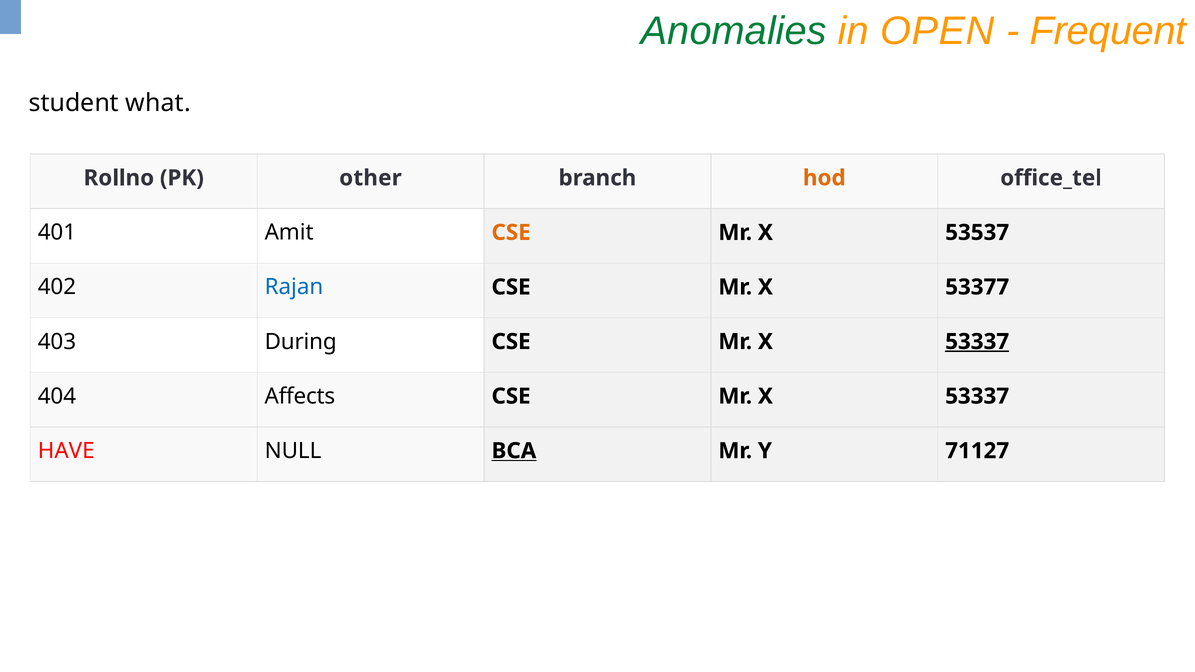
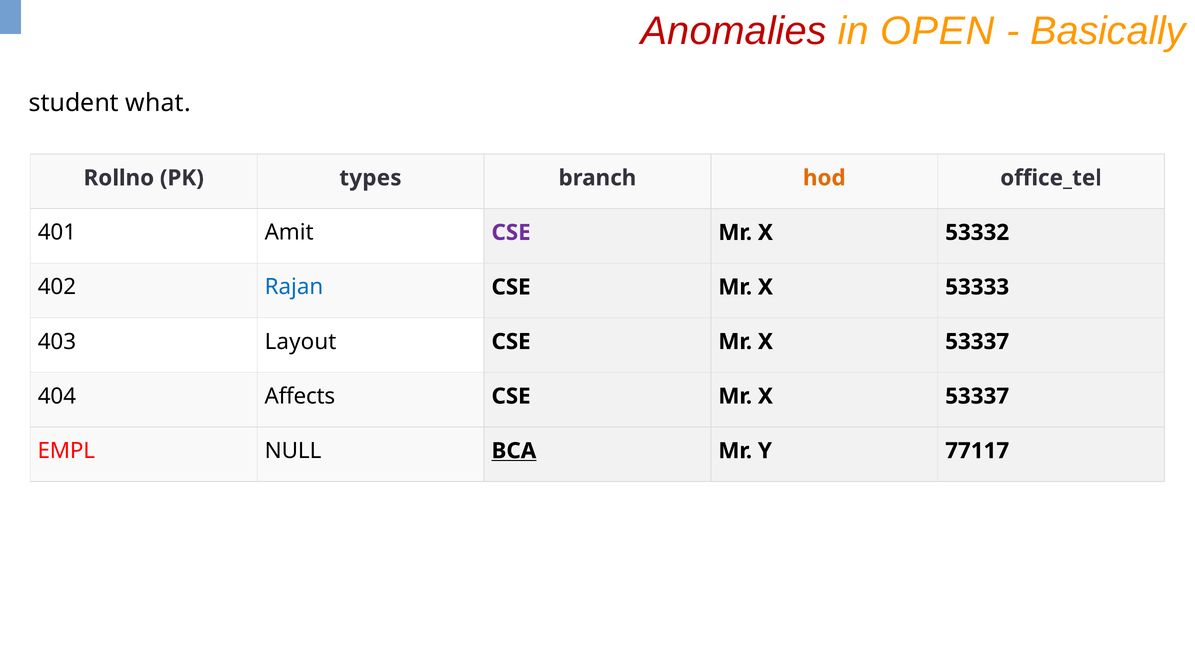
Anomalies colour: green -> red
Frequent: Frequent -> Basically
other: other -> types
CSE at (511, 233) colour: orange -> purple
53537: 53537 -> 53332
53377: 53377 -> 53333
During: During -> Layout
53337 at (977, 342) underline: present -> none
HAVE: HAVE -> EMPL
71127: 71127 -> 77117
